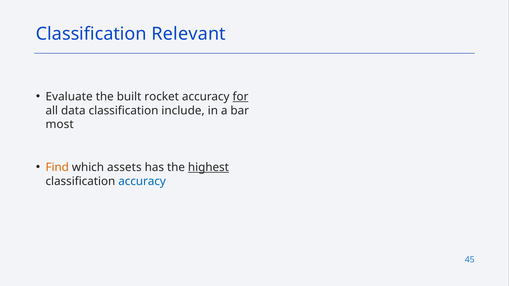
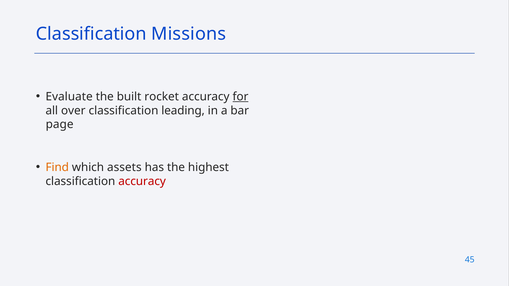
Relevant: Relevant -> Missions
data: data -> over
include: include -> leading
most: most -> page
highest underline: present -> none
accuracy at (142, 181) colour: blue -> red
